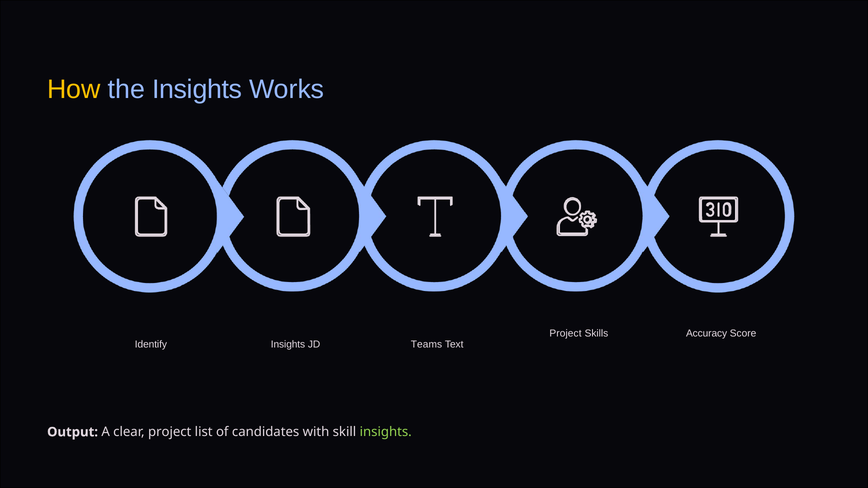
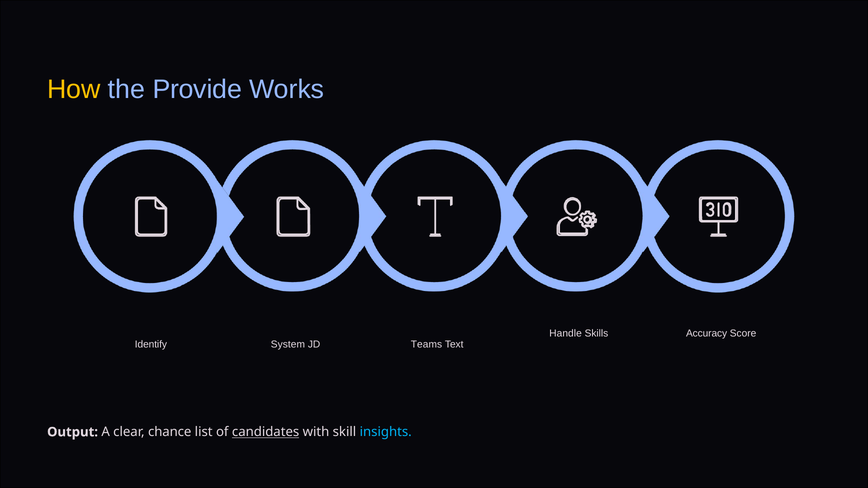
the Insights: Insights -> Provide
Project at (566, 334): Project -> Handle
Insights at (288, 345): Insights -> System
clear project: project -> chance
candidates underline: none -> present
insights at (386, 432) colour: light green -> light blue
